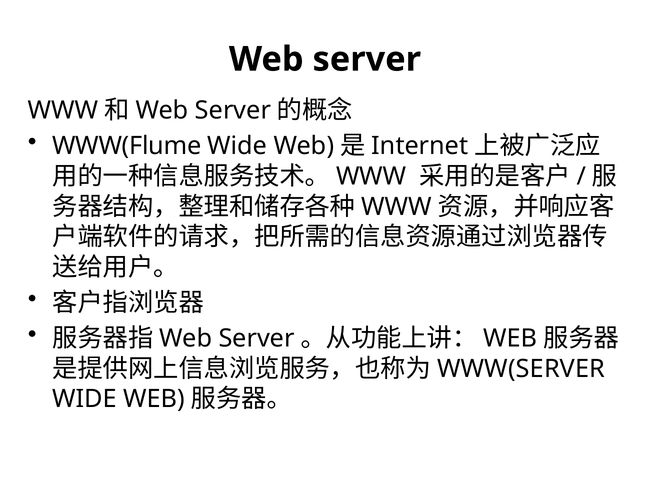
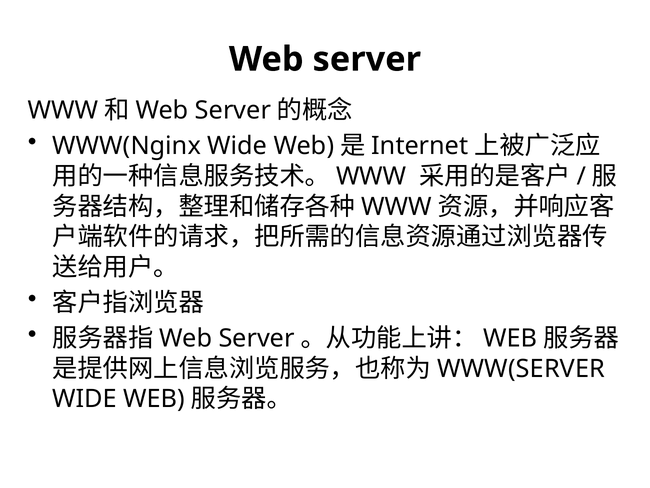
WWW(Flume: WWW(Flume -> WWW(Nginx
